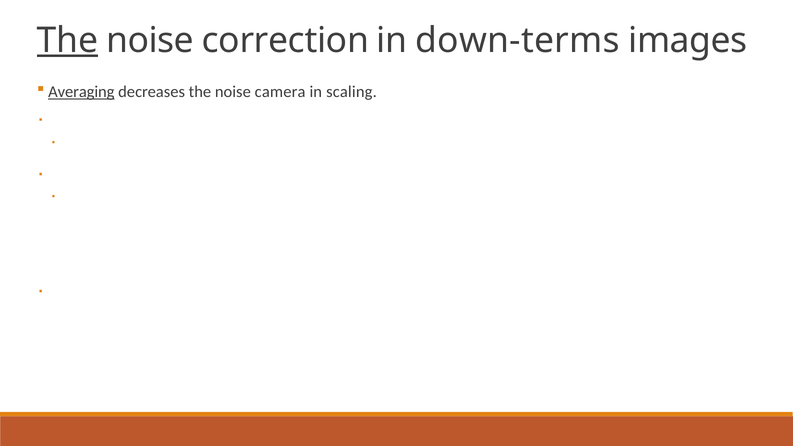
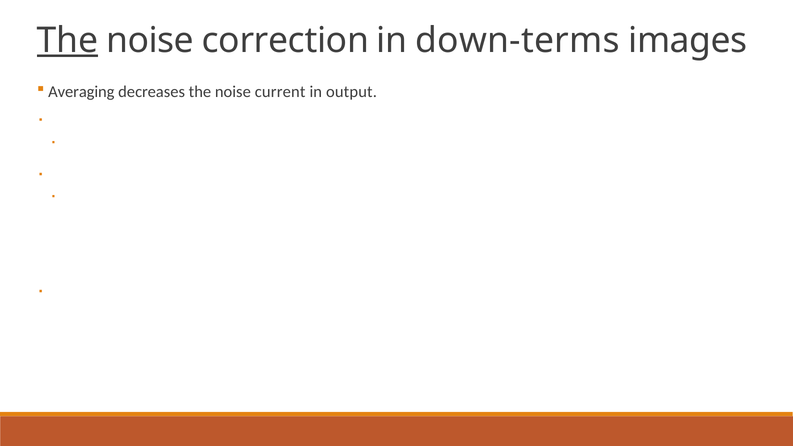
Averaging underline: present -> none
camera: camera -> current
scaling: scaling -> output
